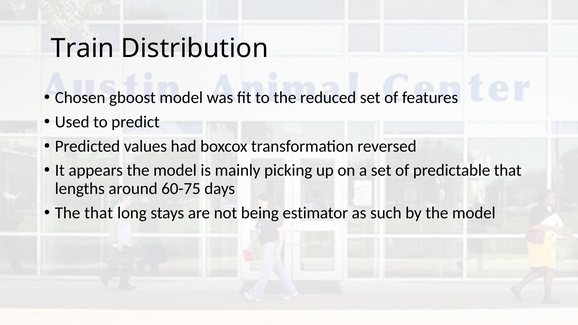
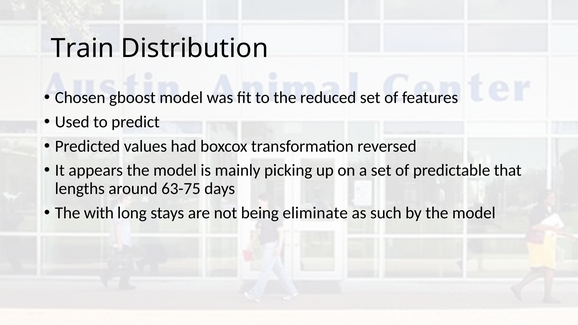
60-75: 60-75 -> 63-75
The that: that -> with
estimator: estimator -> eliminate
